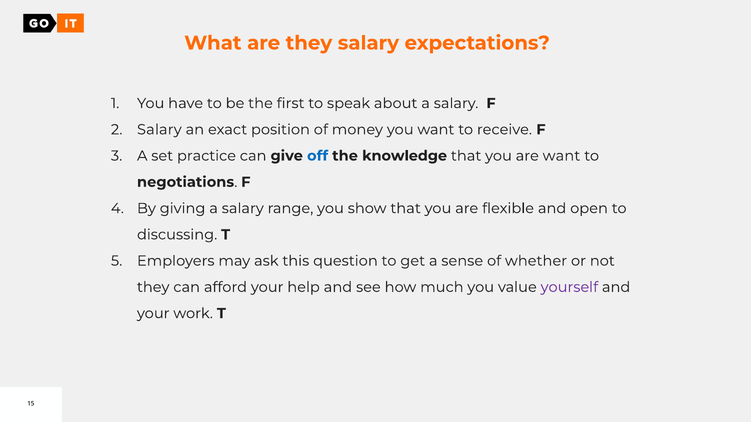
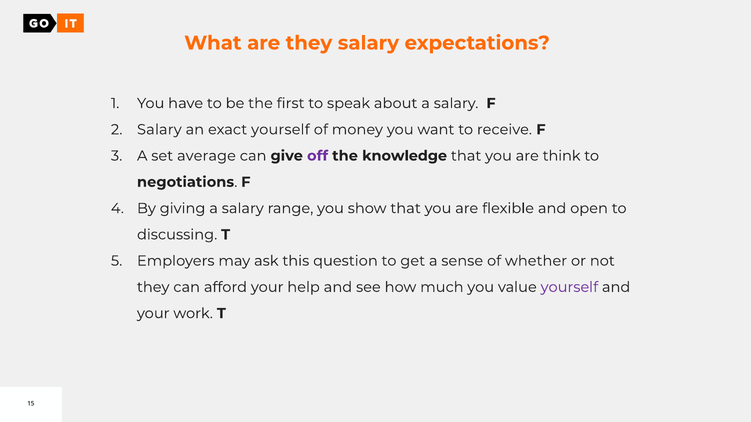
exact position: position -> yourself
practice: practice -> average
off colour: blue -> purple
are want: want -> think
